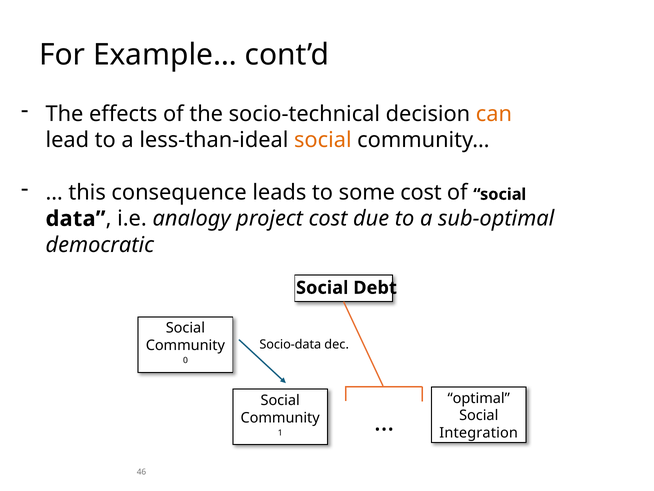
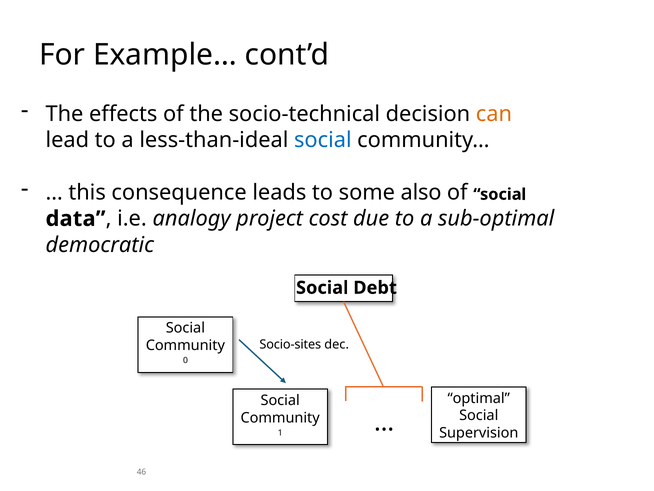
social at (323, 140) colour: orange -> blue
some cost: cost -> also
Socio-data: Socio-data -> Socio-sites
Integration: Integration -> Supervision
